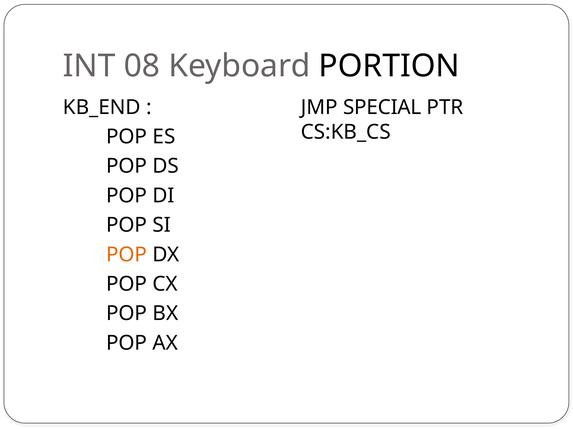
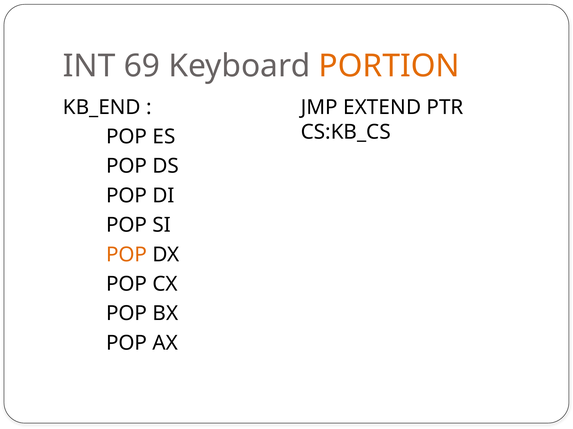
08: 08 -> 69
PORTION colour: black -> orange
SPECIAL: SPECIAL -> EXTEND
